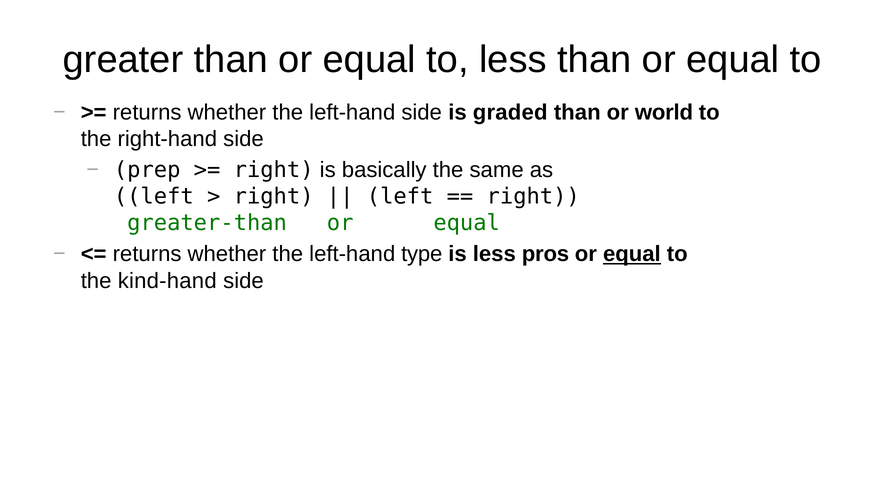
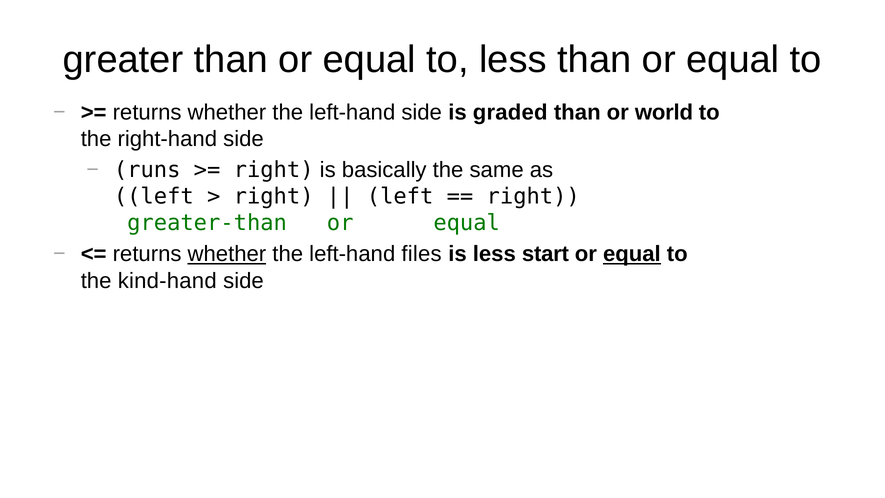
prep: prep -> runs
whether at (227, 254) underline: none -> present
type: type -> files
pros: pros -> start
